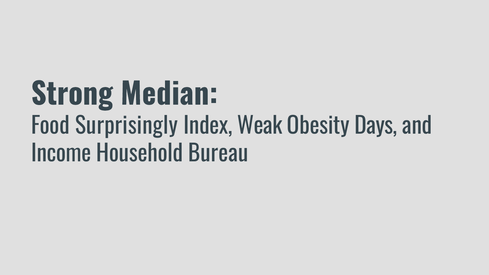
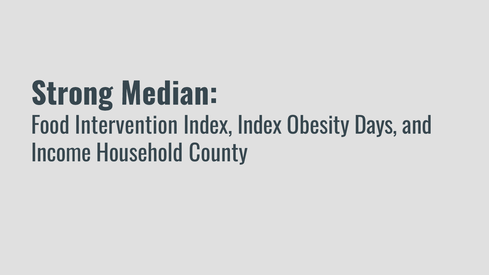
Surprisingly: Surprisingly -> Intervention
Index Weak: Weak -> Index
Bureau: Bureau -> County
